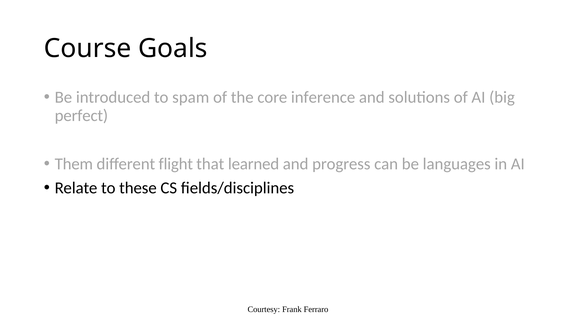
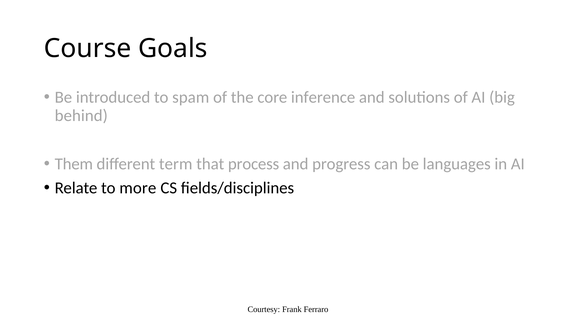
perfect: perfect -> behind
flight: flight -> term
learned: learned -> process
these: these -> more
